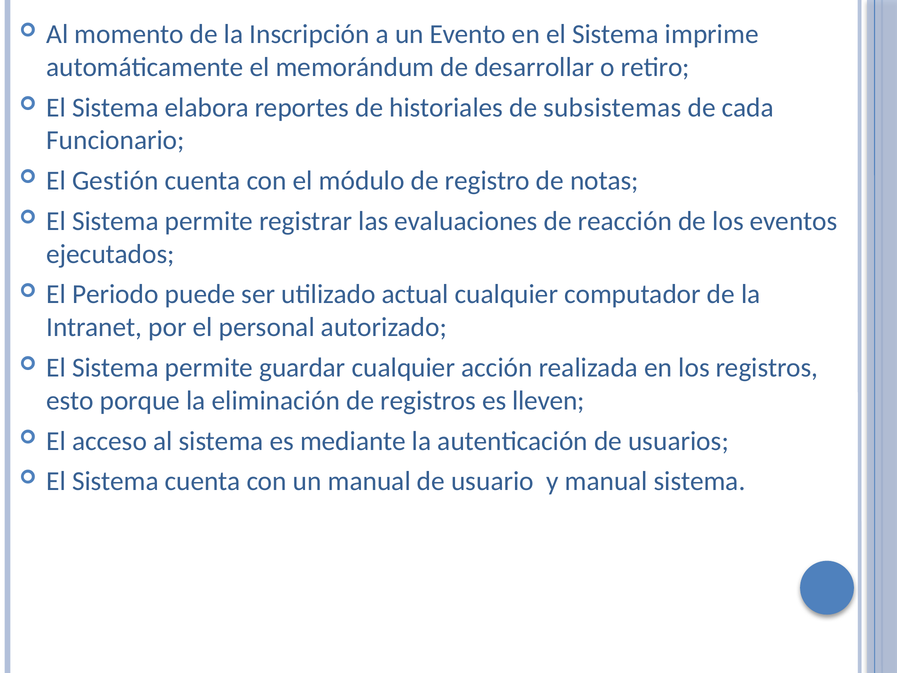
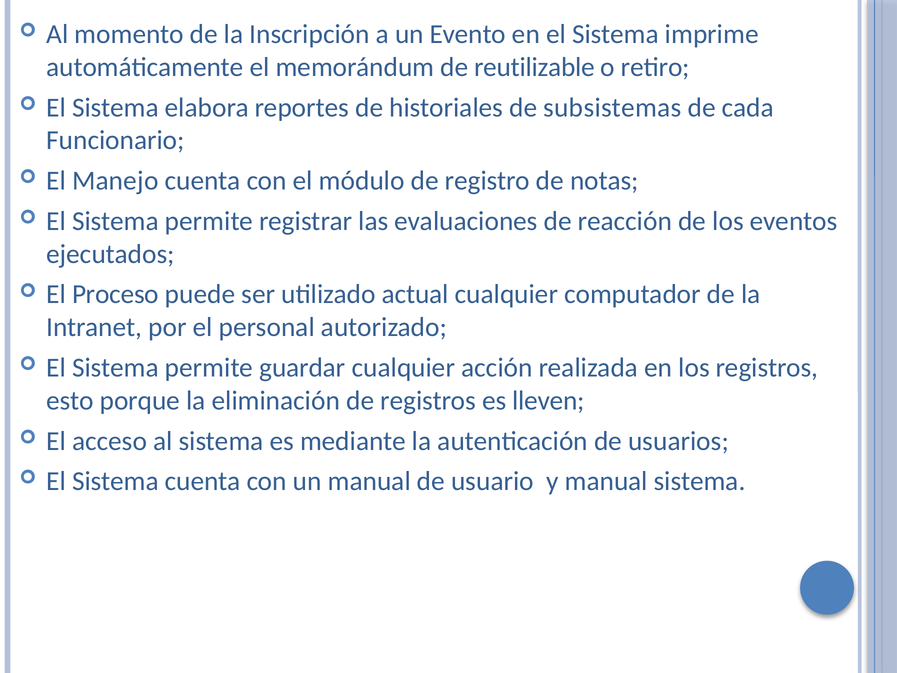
desarrollar: desarrollar -> reutilizable
Gestión: Gestión -> Manejo
Periodo: Periodo -> Proceso
